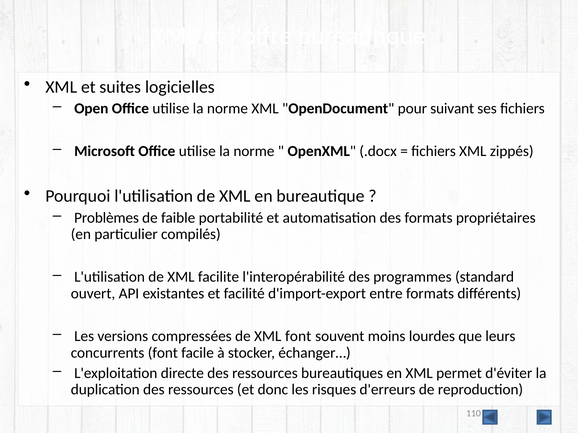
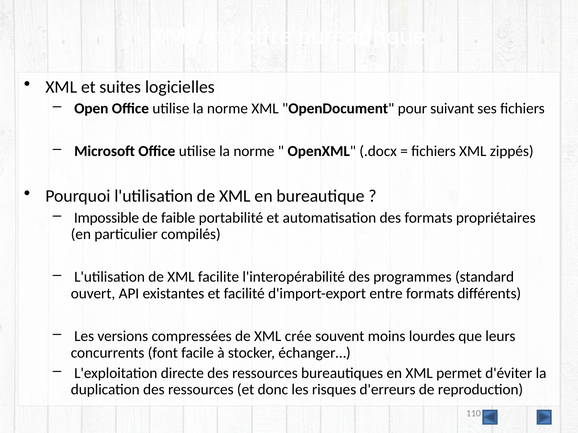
Problèmes: Problèmes -> Impossible
XML font: font -> crée
